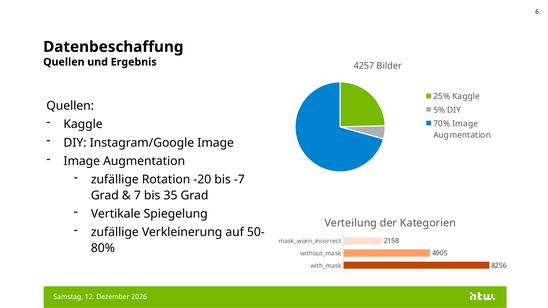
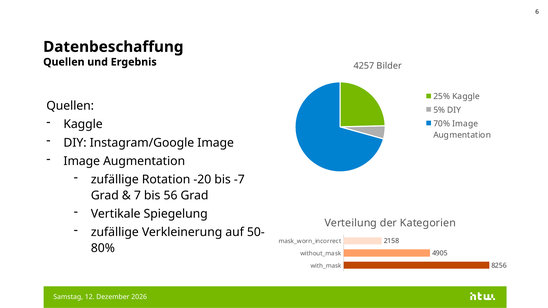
35: 35 -> 56
